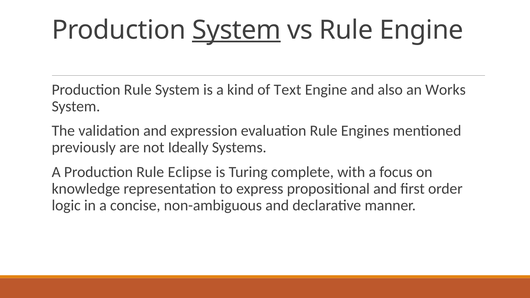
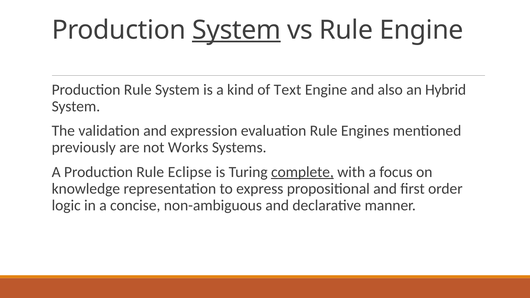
Works: Works -> Hybrid
Ideally: Ideally -> Works
complete underline: none -> present
